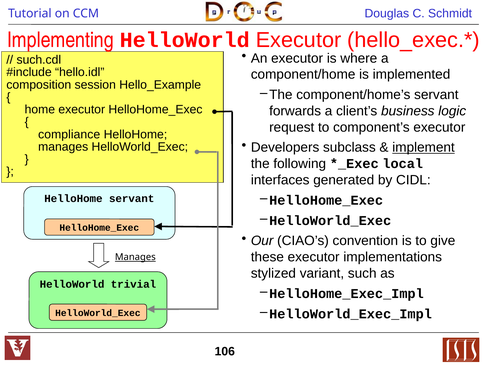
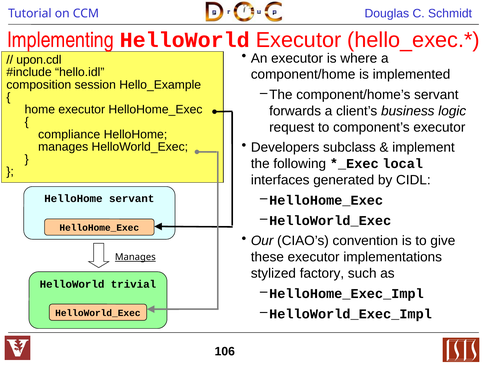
such.cdl: such.cdl -> upon.cdl
implement underline: present -> none
variant: variant -> factory
